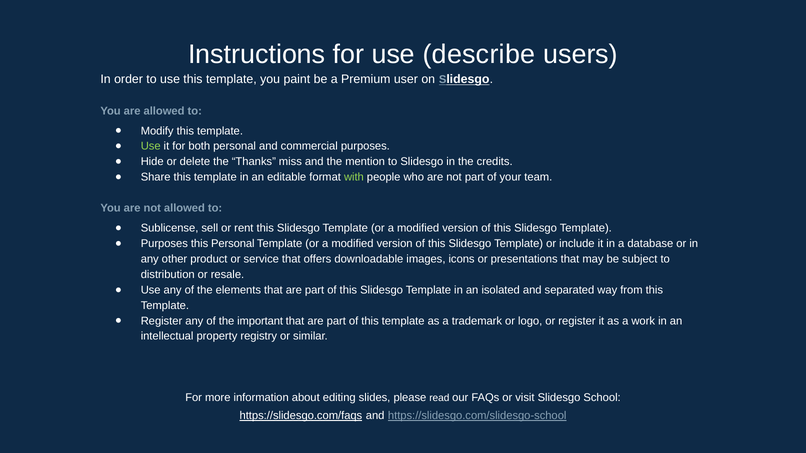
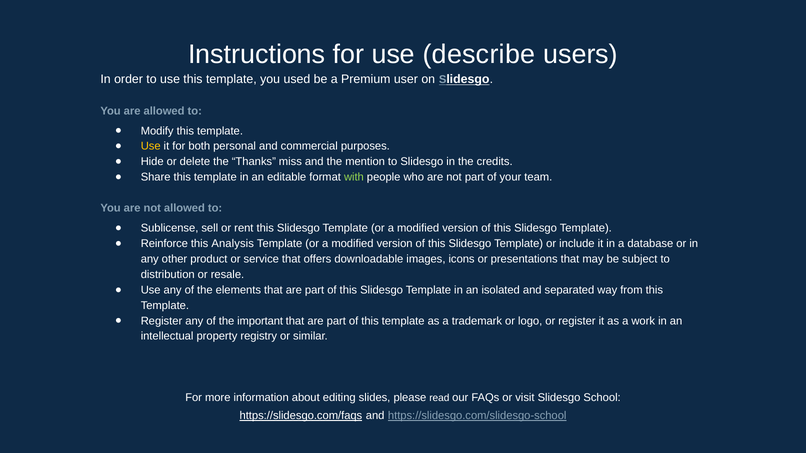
paint: paint -> used
Use at (151, 146) colour: light green -> yellow
Purposes at (164, 244): Purposes -> Reinforce
this Personal: Personal -> Analysis
